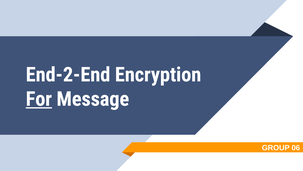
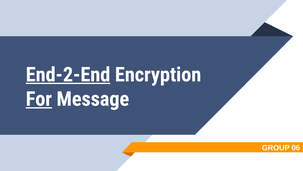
End-2-End underline: none -> present
